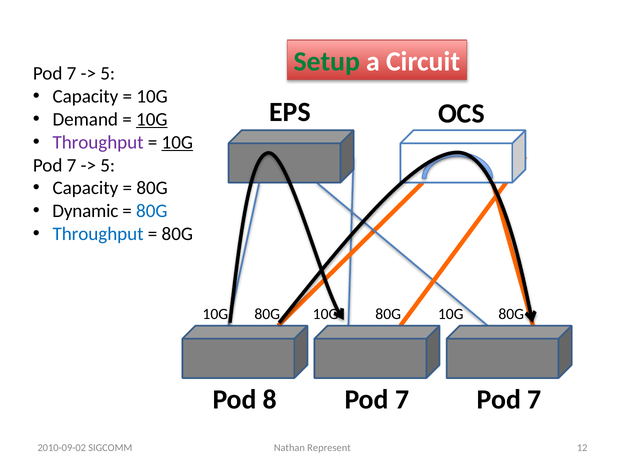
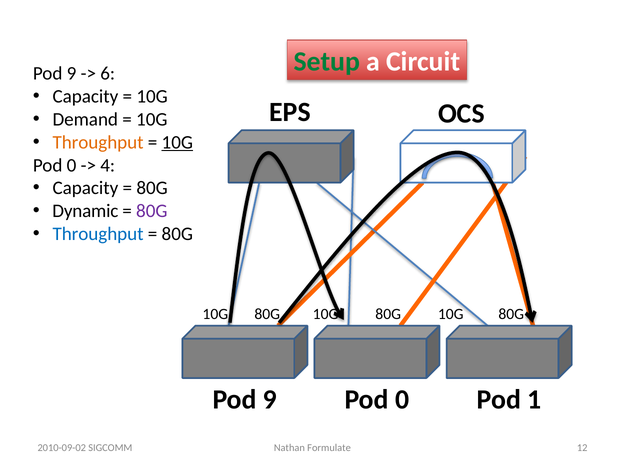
7 at (72, 74): 7 -> 9
5 at (108, 74): 5 -> 6
10G at (152, 119) underline: present -> none
Throughput at (98, 142) colour: purple -> orange
7 at (72, 165): 7 -> 0
5 at (108, 165): 5 -> 4
80G at (152, 211) colour: blue -> purple
8 at (270, 400): 8 -> 9
7 at (402, 400): 7 -> 0
7 at (534, 400): 7 -> 1
Represent: Represent -> Formulate
